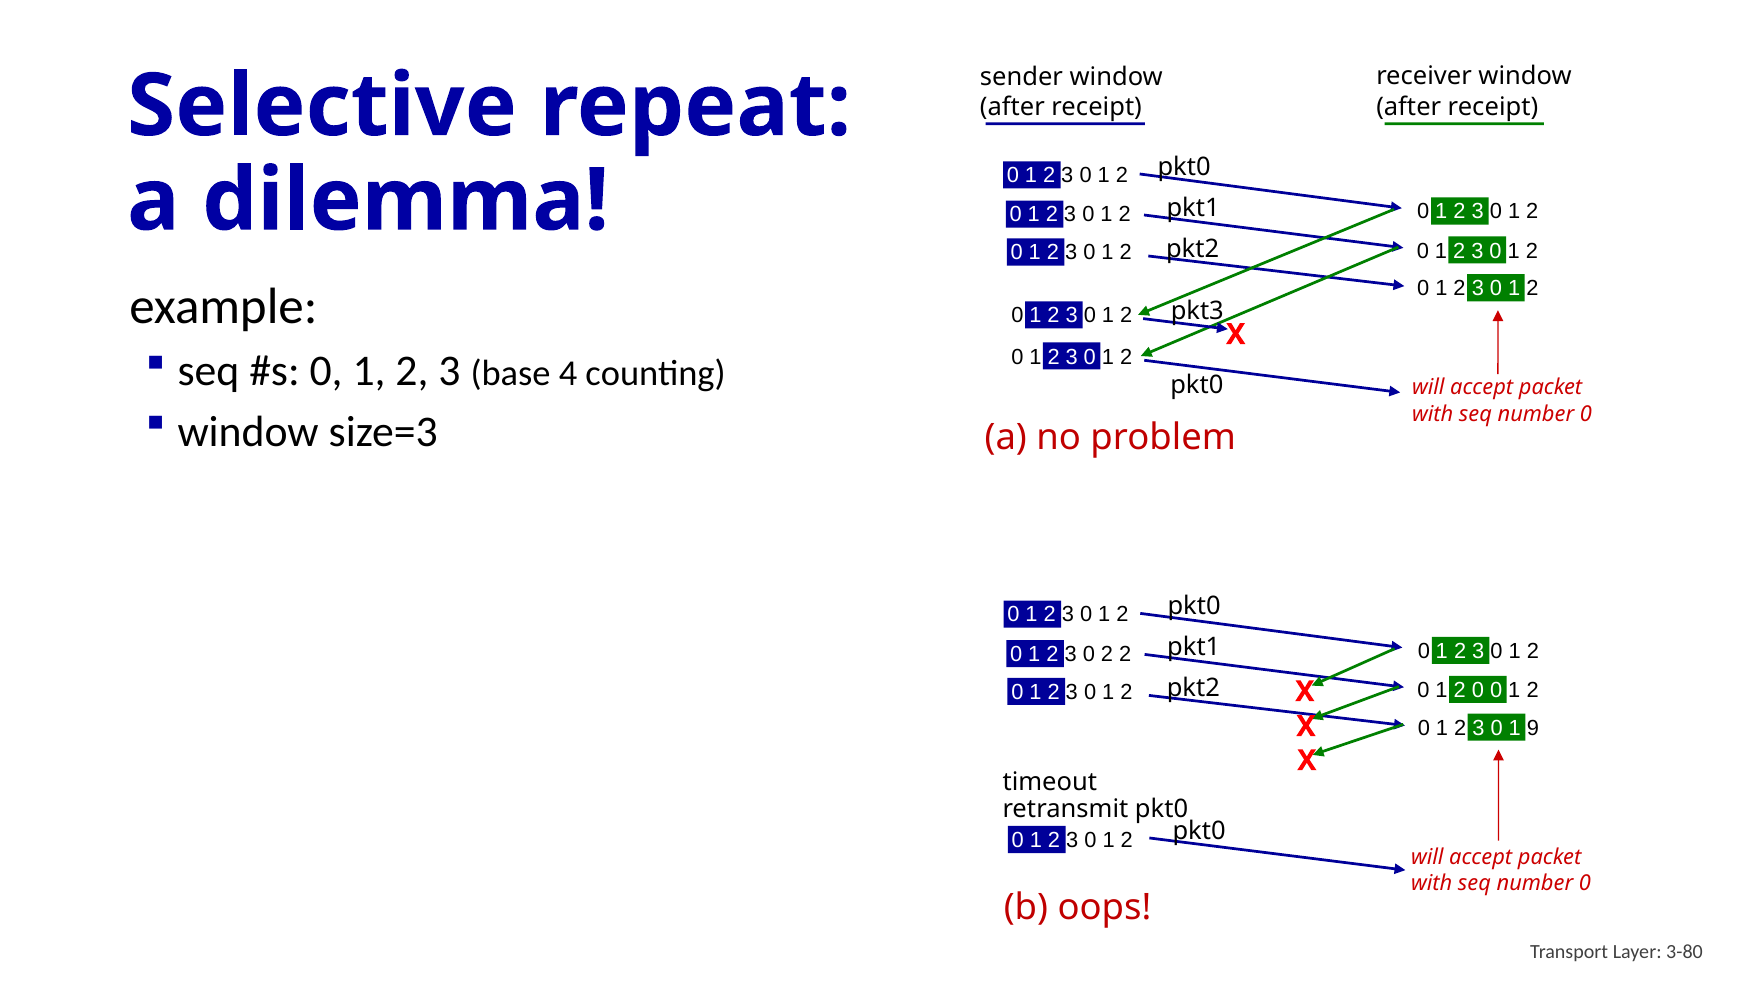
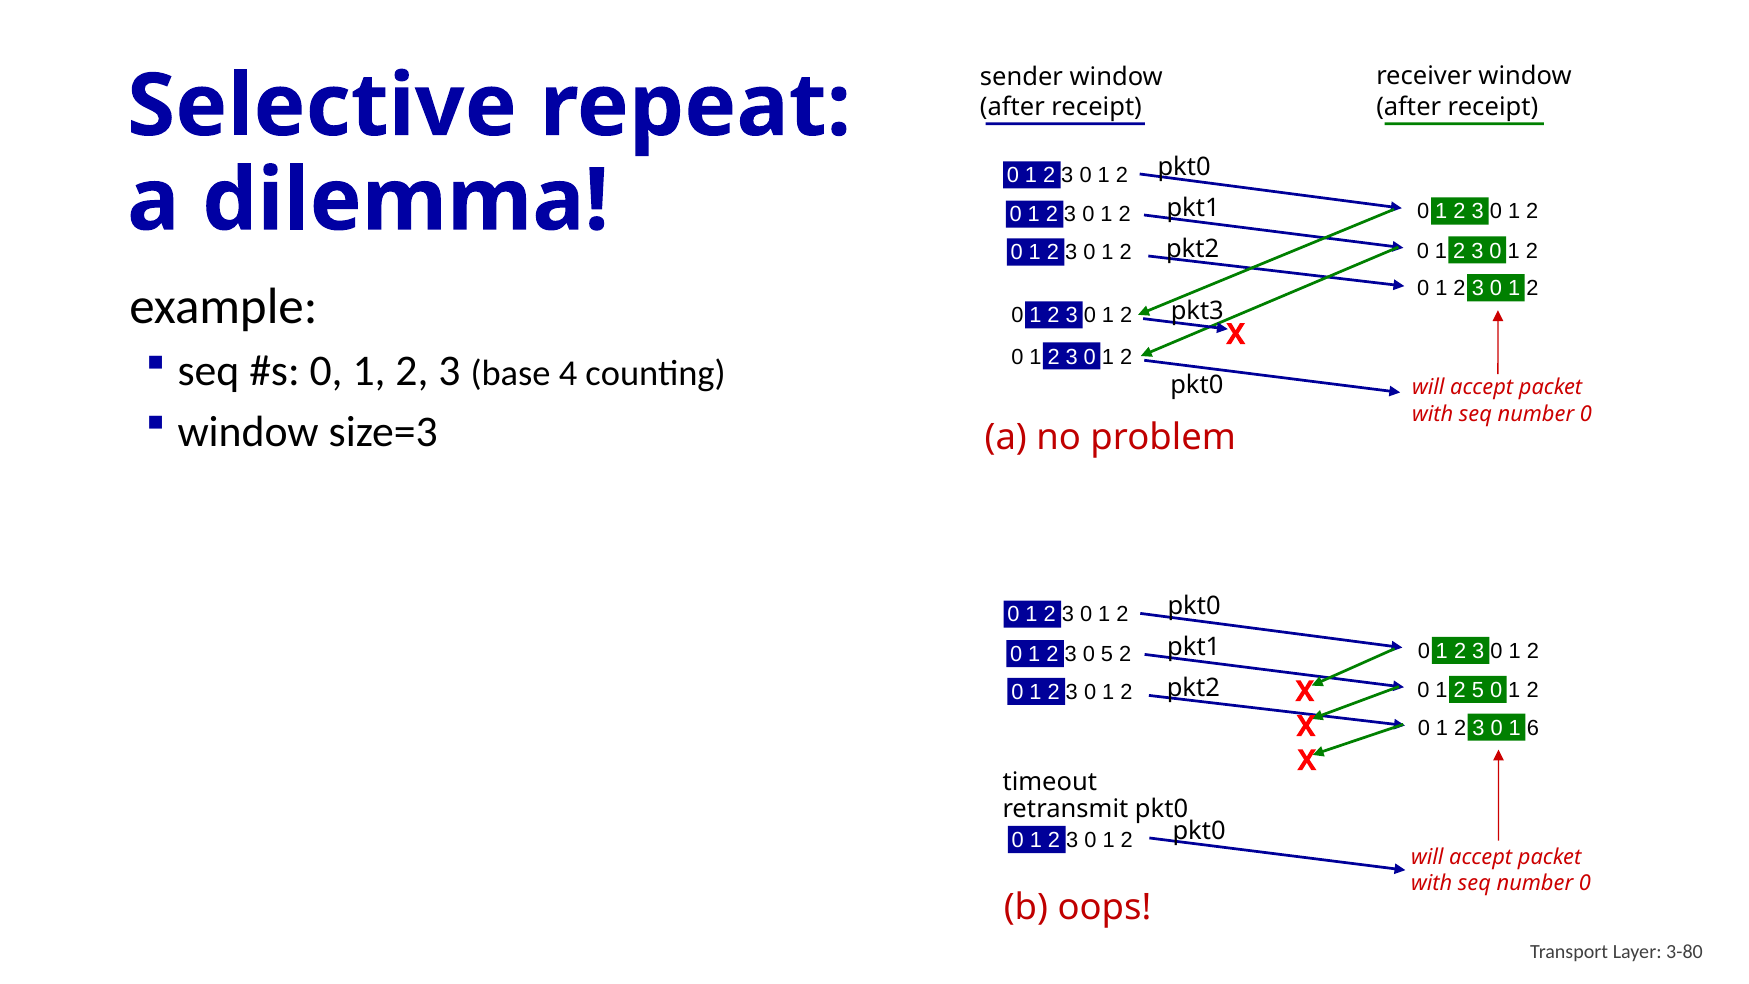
0 2: 2 -> 5
0 at (1478, 690): 0 -> 5
9: 9 -> 6
